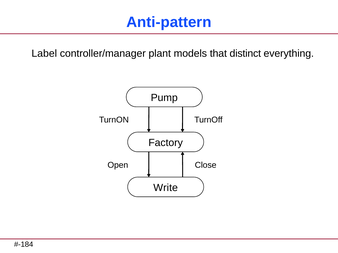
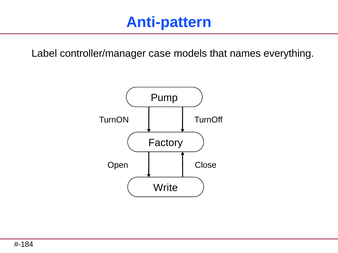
plant: plant -> case
distinct: distinct -> names
